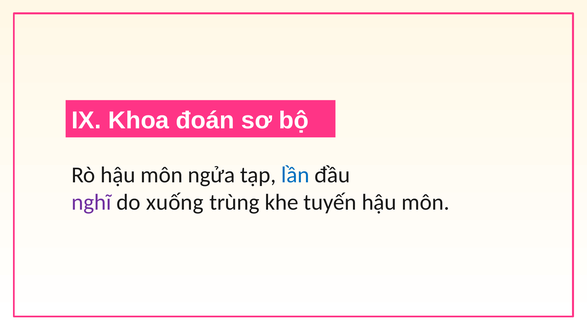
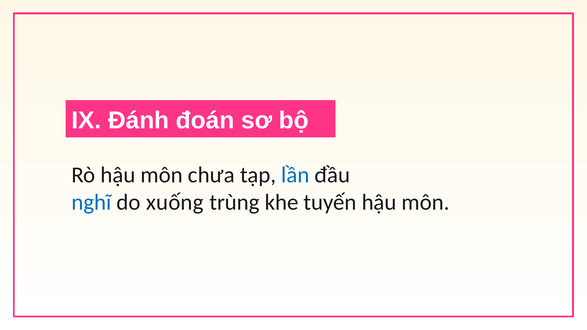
Khoa: Khoa -> Đánh
ngửa: ngửa -> chưa
nghĩ colour: purple -> blue
